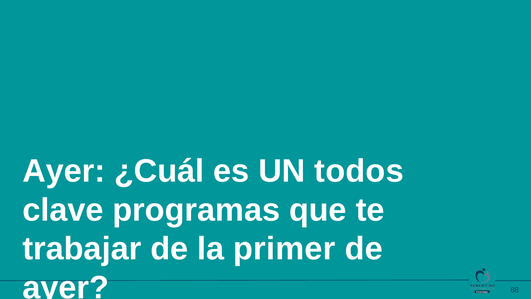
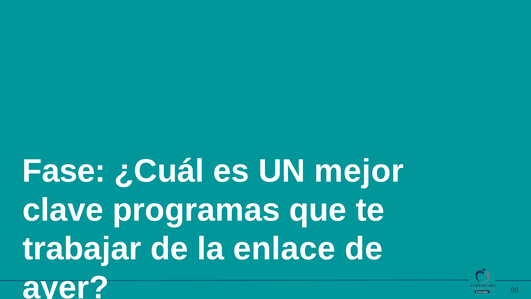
Ayer at (64, 171): Ayer -> Fase
todos: todos -> mejor
primer: primer -> enlace
